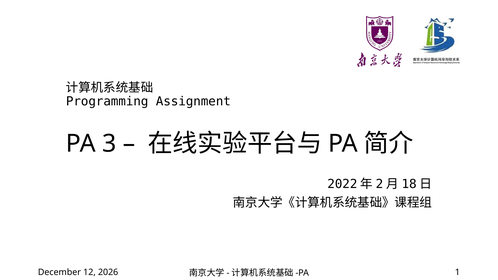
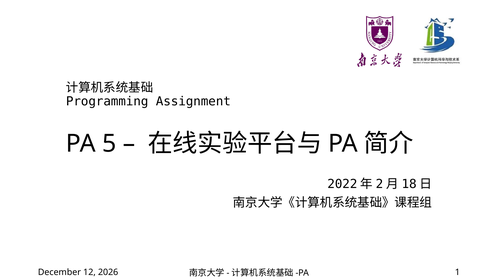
3: 3 -> 5
